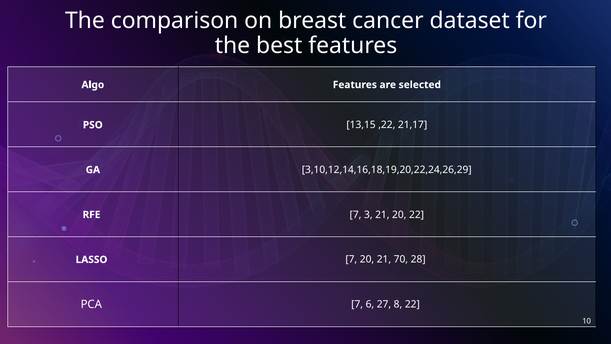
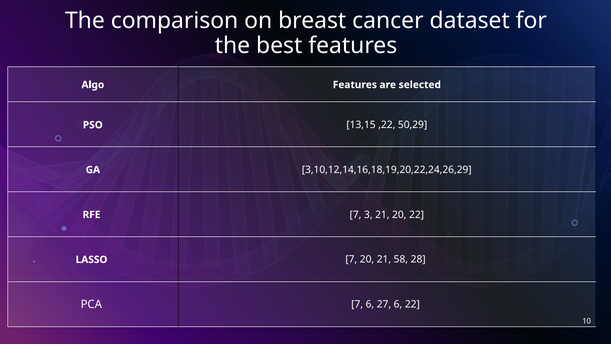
21,17: 21,17 -> 50,29
70: 70 -> 58
27 8: 8 -> 6
